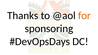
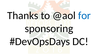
for colour: orange -> blue
